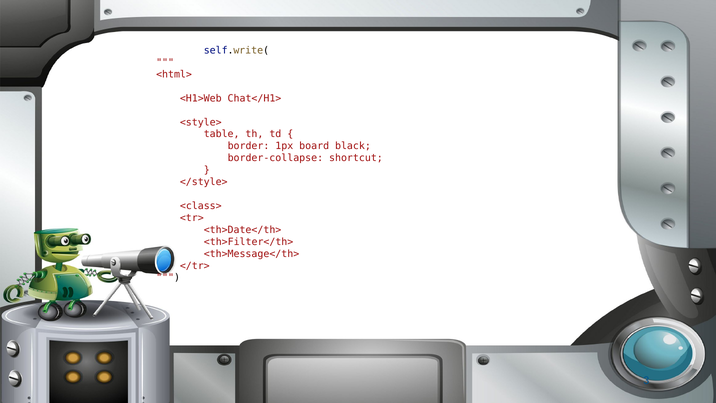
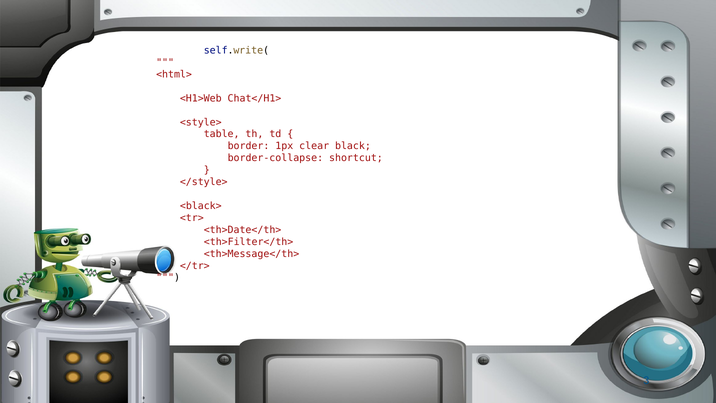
board: board -> clear
<class>: <class> -> <black>
